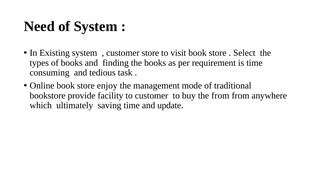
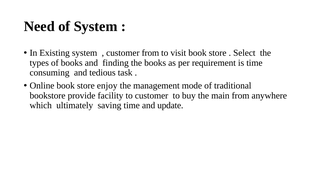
customer store: store -> from
the from: from -> main
